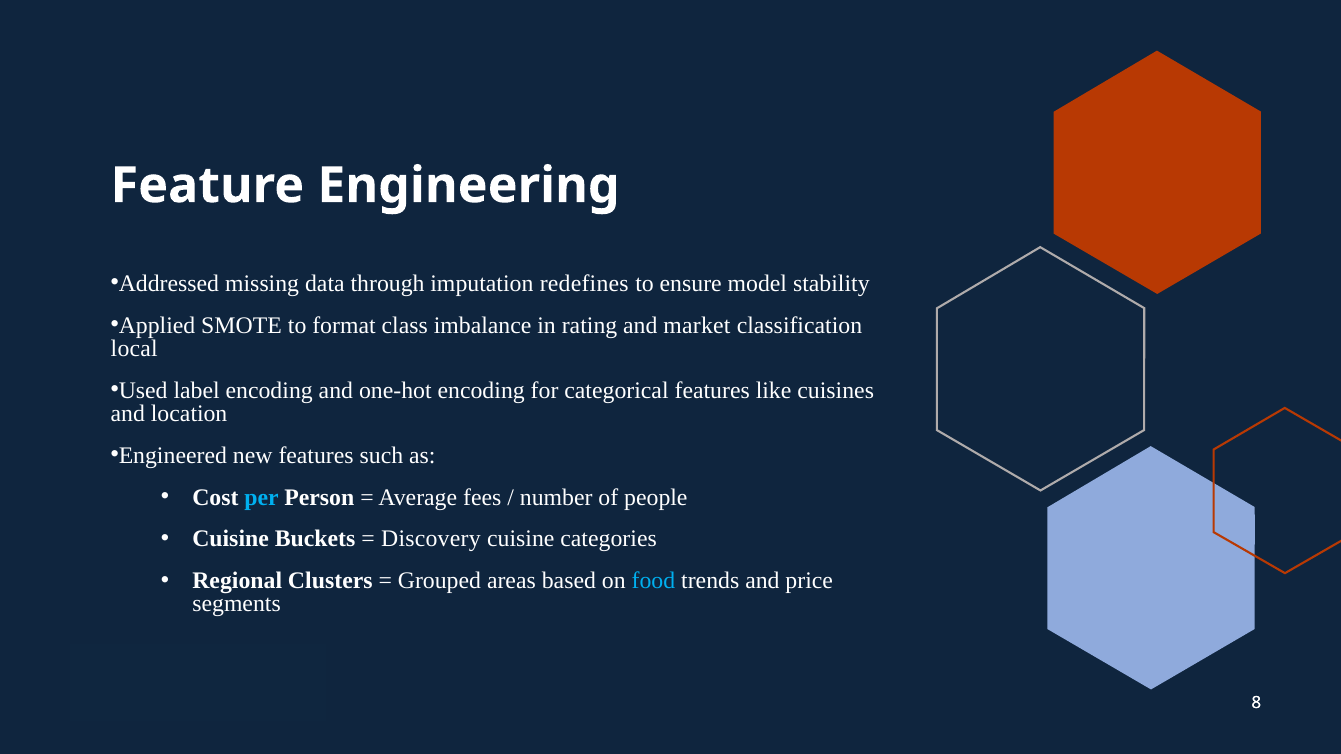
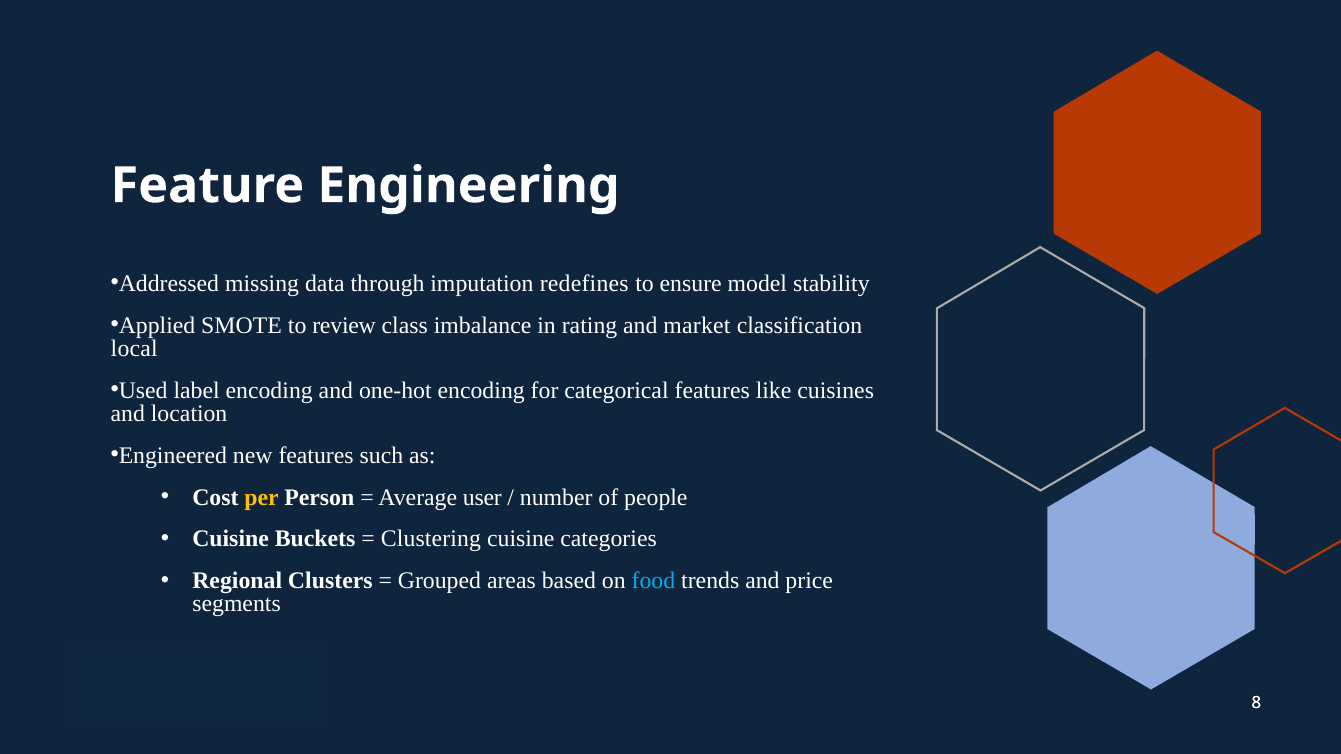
format: format -> review
per colour: light blue -> yellow
fees: fees -> user
Discovery: Discovery -> Clustering
